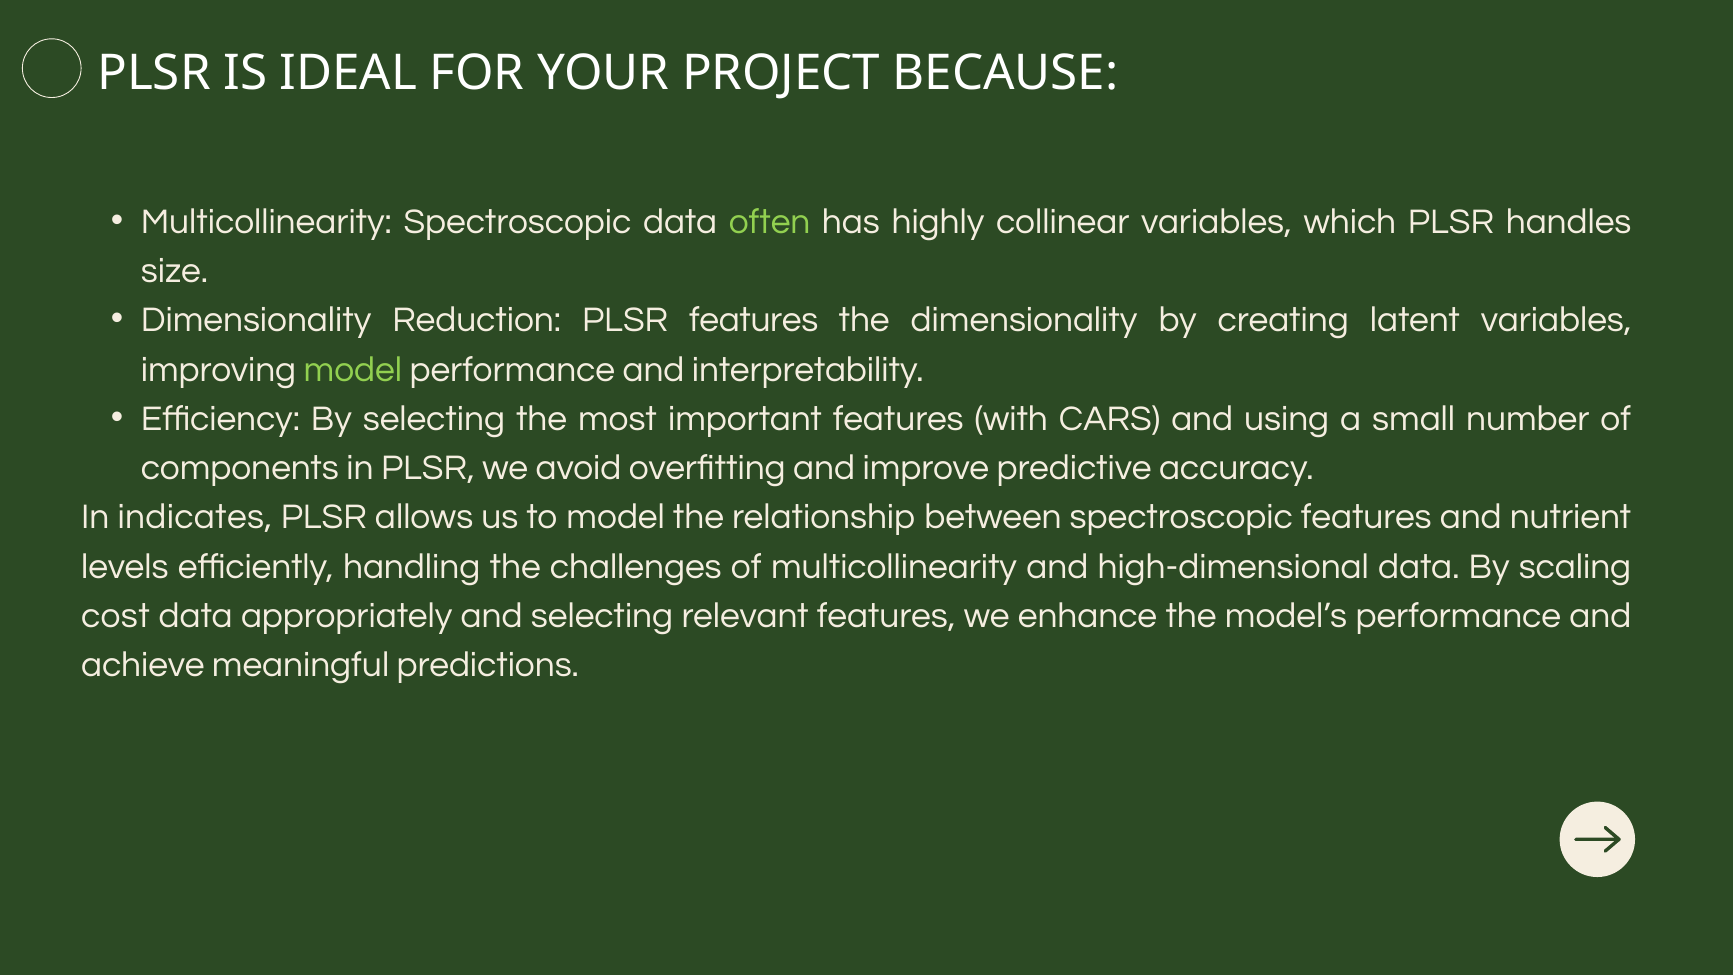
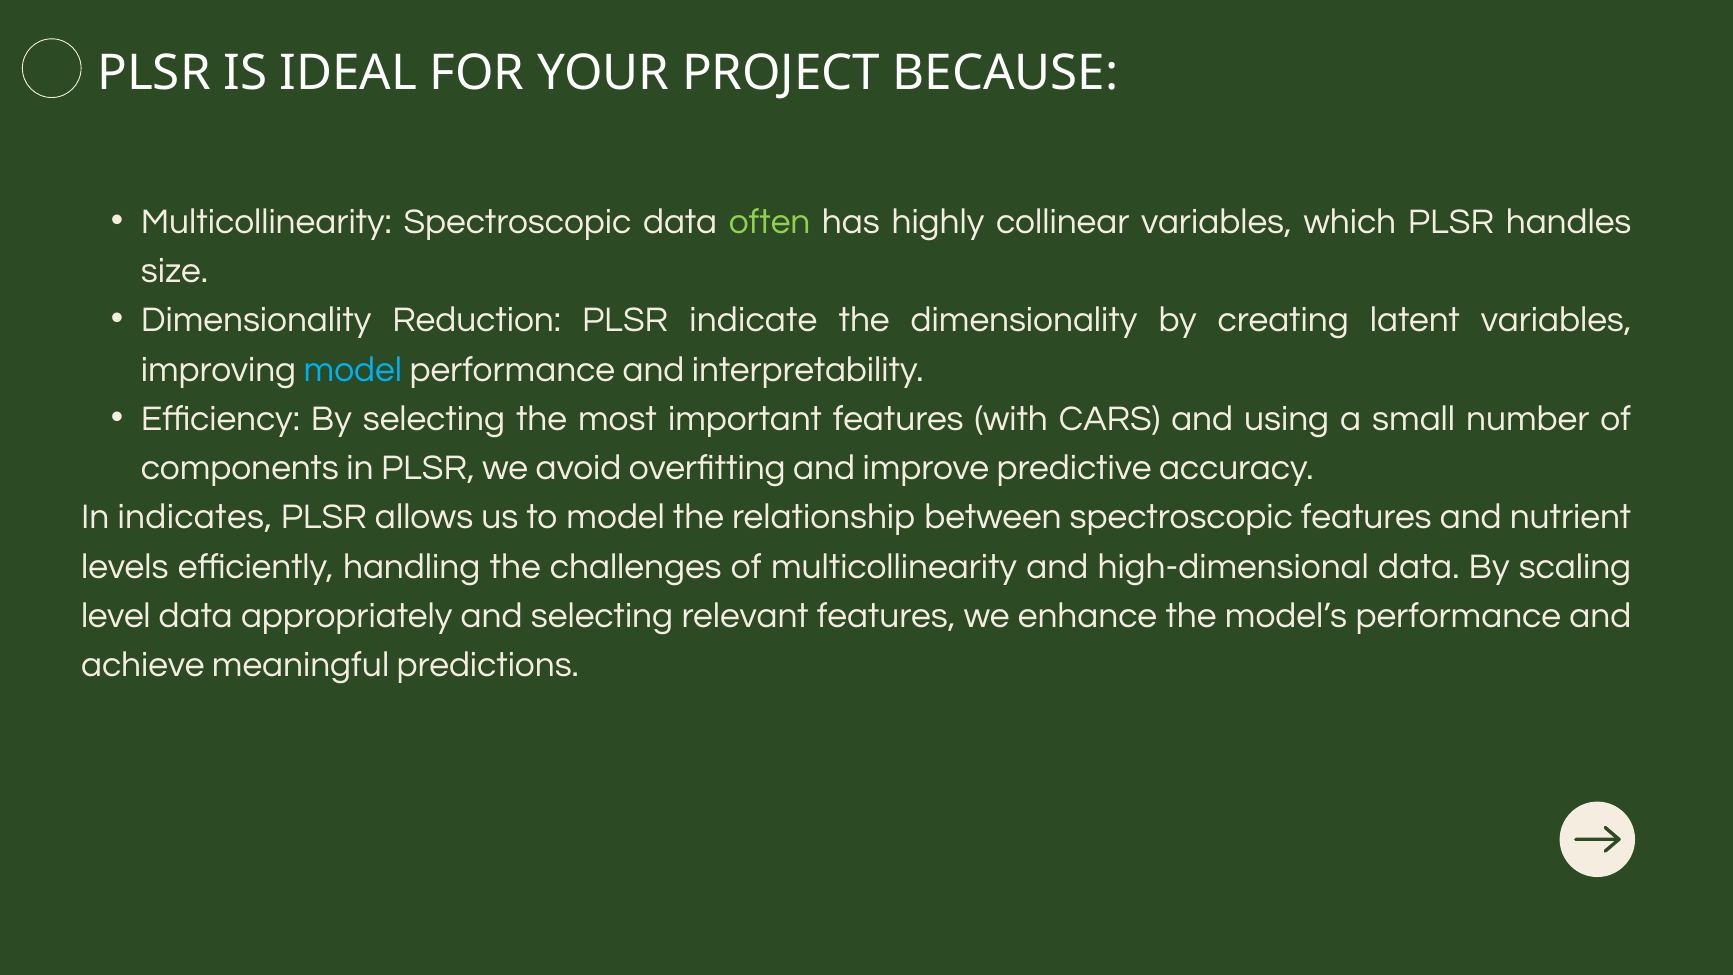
PLSR features: features -> indicate
model at (353, 369) colour: light green -> light blue
cost: cost -> level
